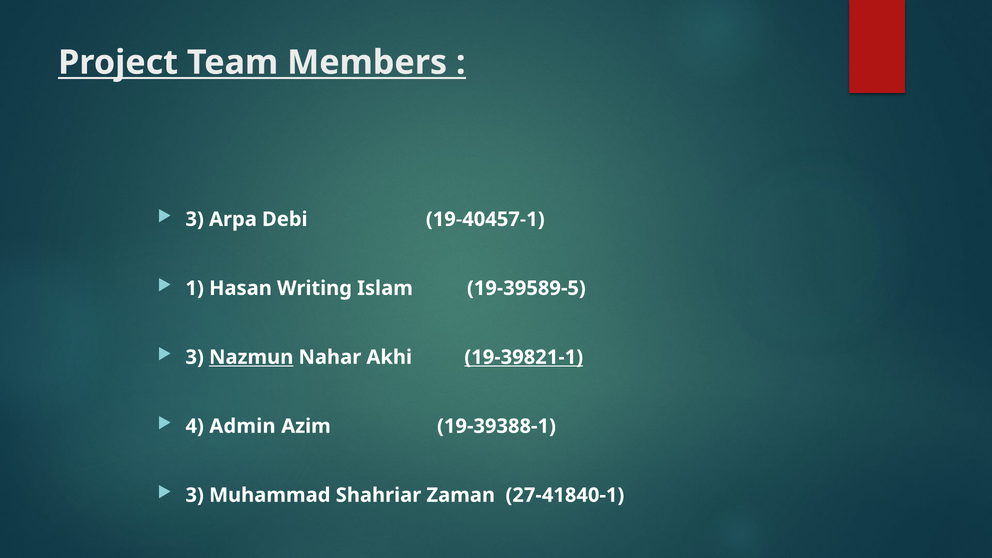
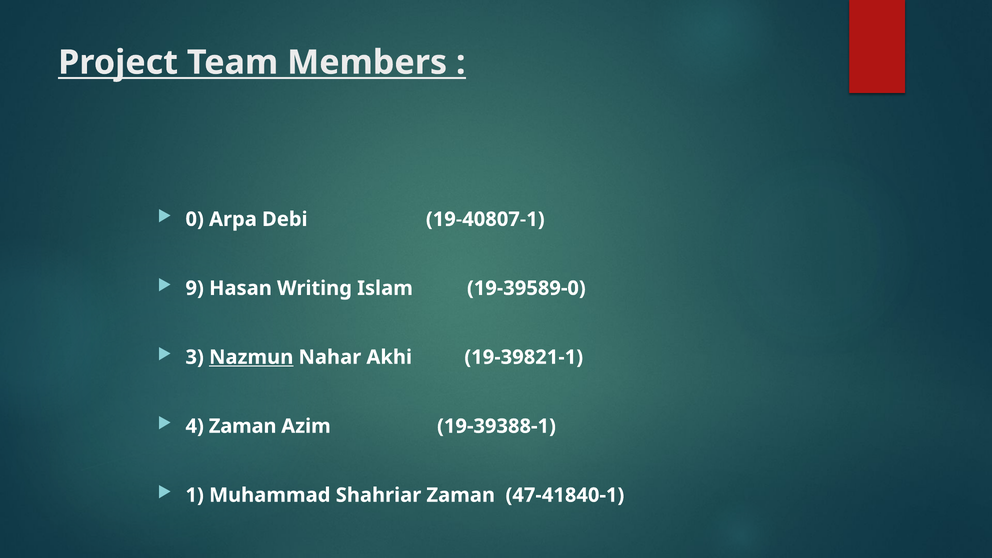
3 at (195, 219): 3 -> 0
19-40457-1: 19-40457-1 -> 19-40807-1
1: 1 -> 9
19-39589-5: 19-39589-5 -> 19-39589-0
19-39821-1 underline: present -> none
4 Admin: Admin -> Zaman
3 at (195, 495): 3 -> 1
27-41840-1: 27-41840-1 -> 47-41840-1
